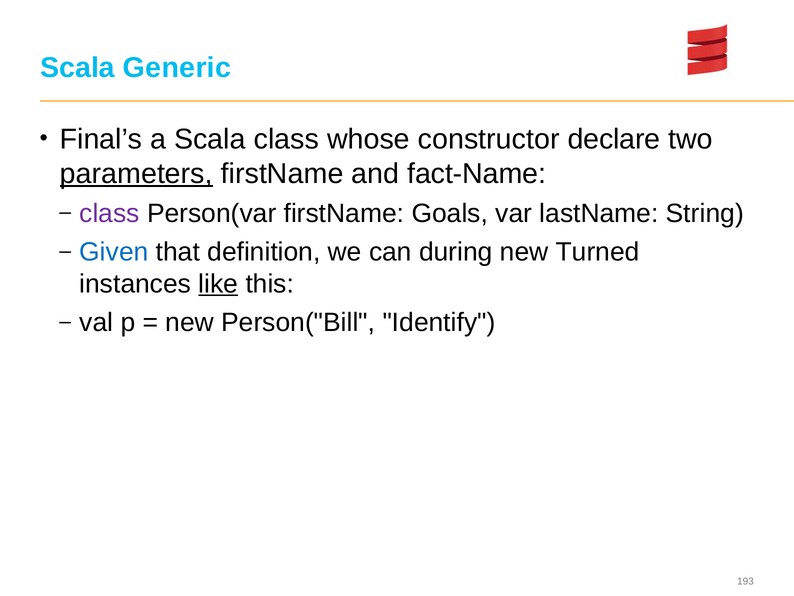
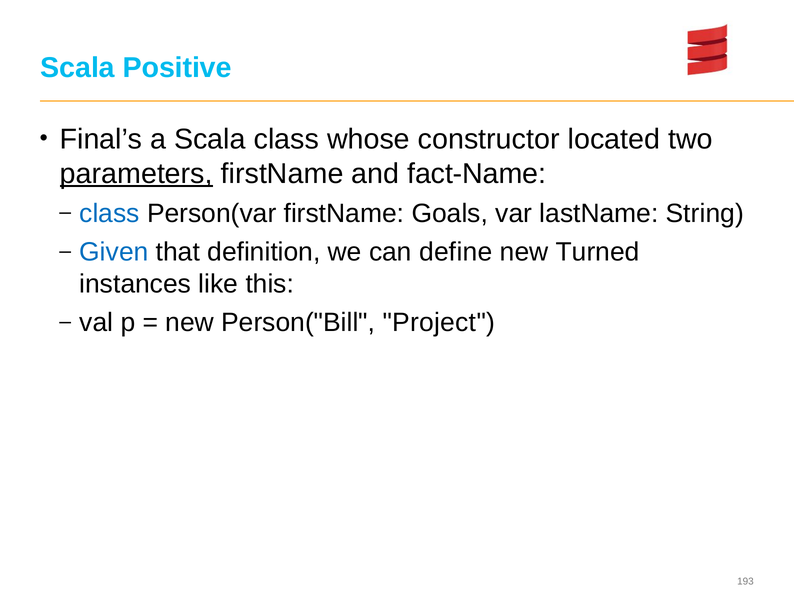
Generic: Generic -> Positive
declare: declare -> located
class at (110, 213) colour: purple -> blue
during: during -> define
like underline: present -> none
Identify: Identify -> Project
